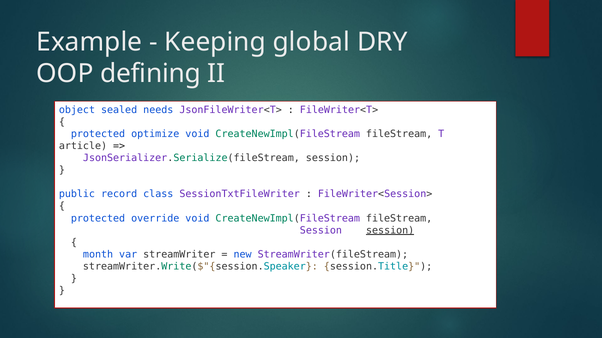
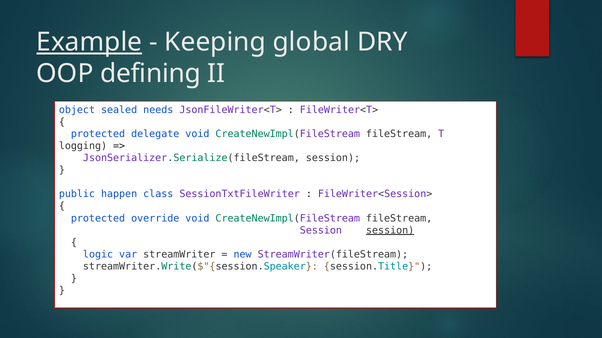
Example underline: none -> present
optimize: optimize -> delegate
article: article -> logging
record: record -> happen
month: month -> logic
